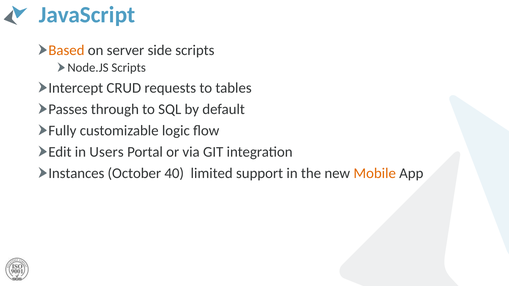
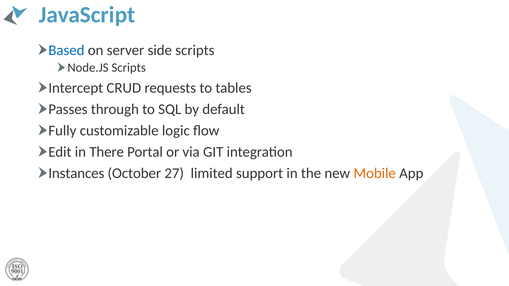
Based colour: orange -> blue
Users: Users -> There
40: 40 -> 27
